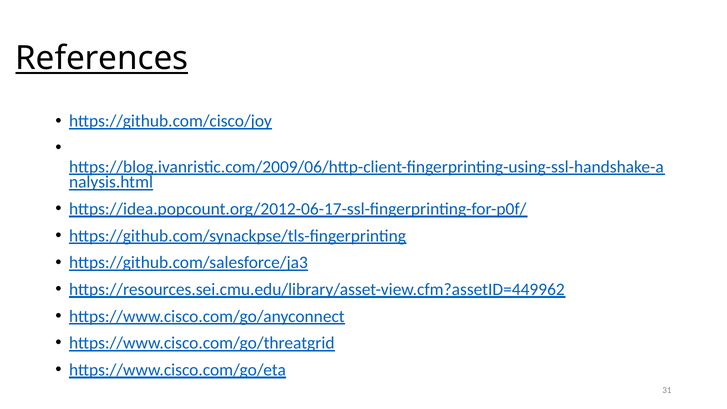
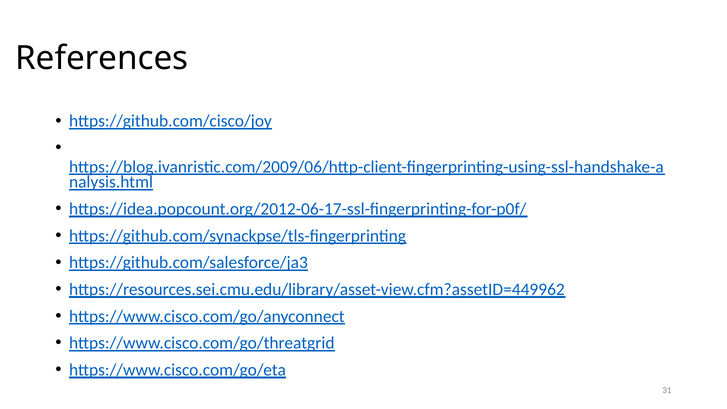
References underline: present -> none
